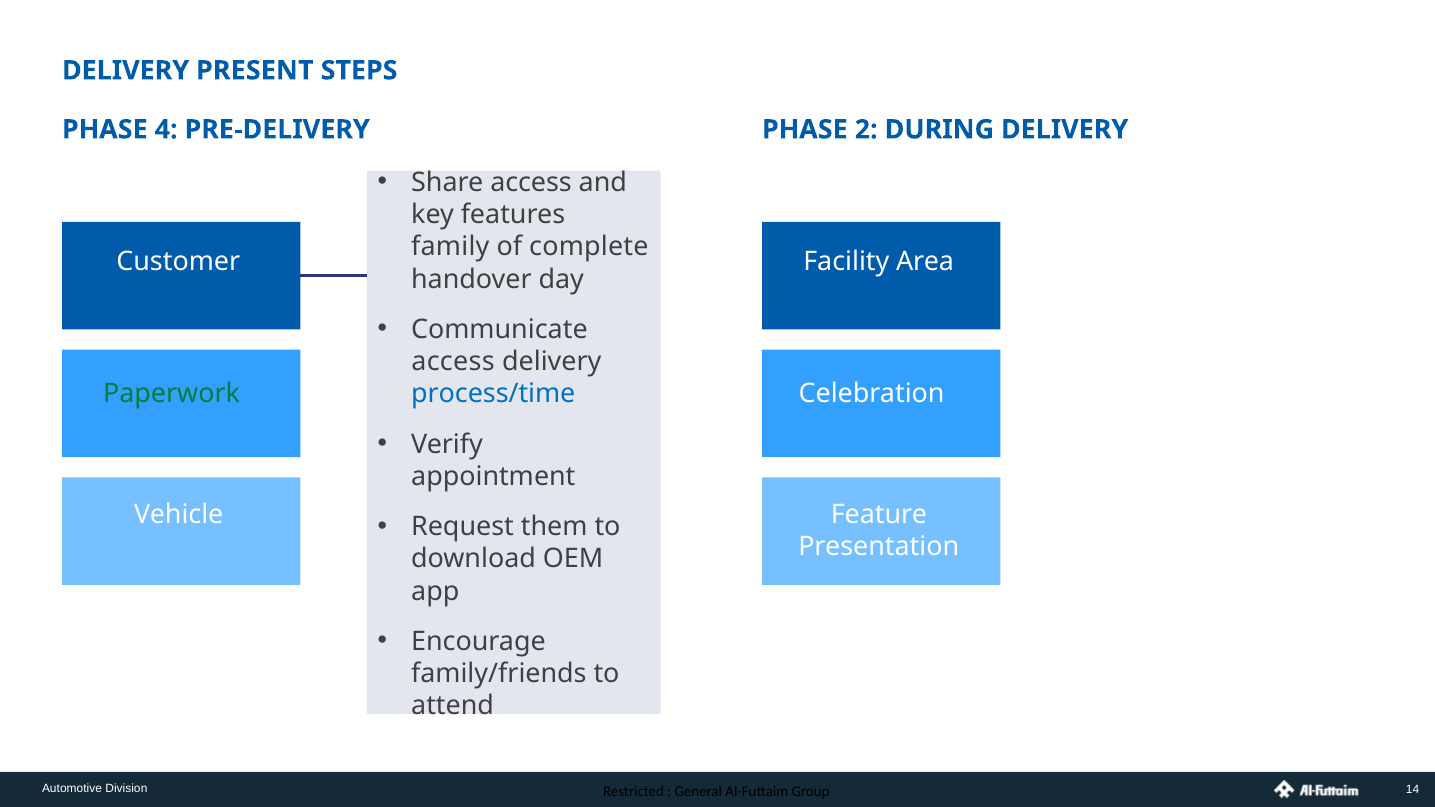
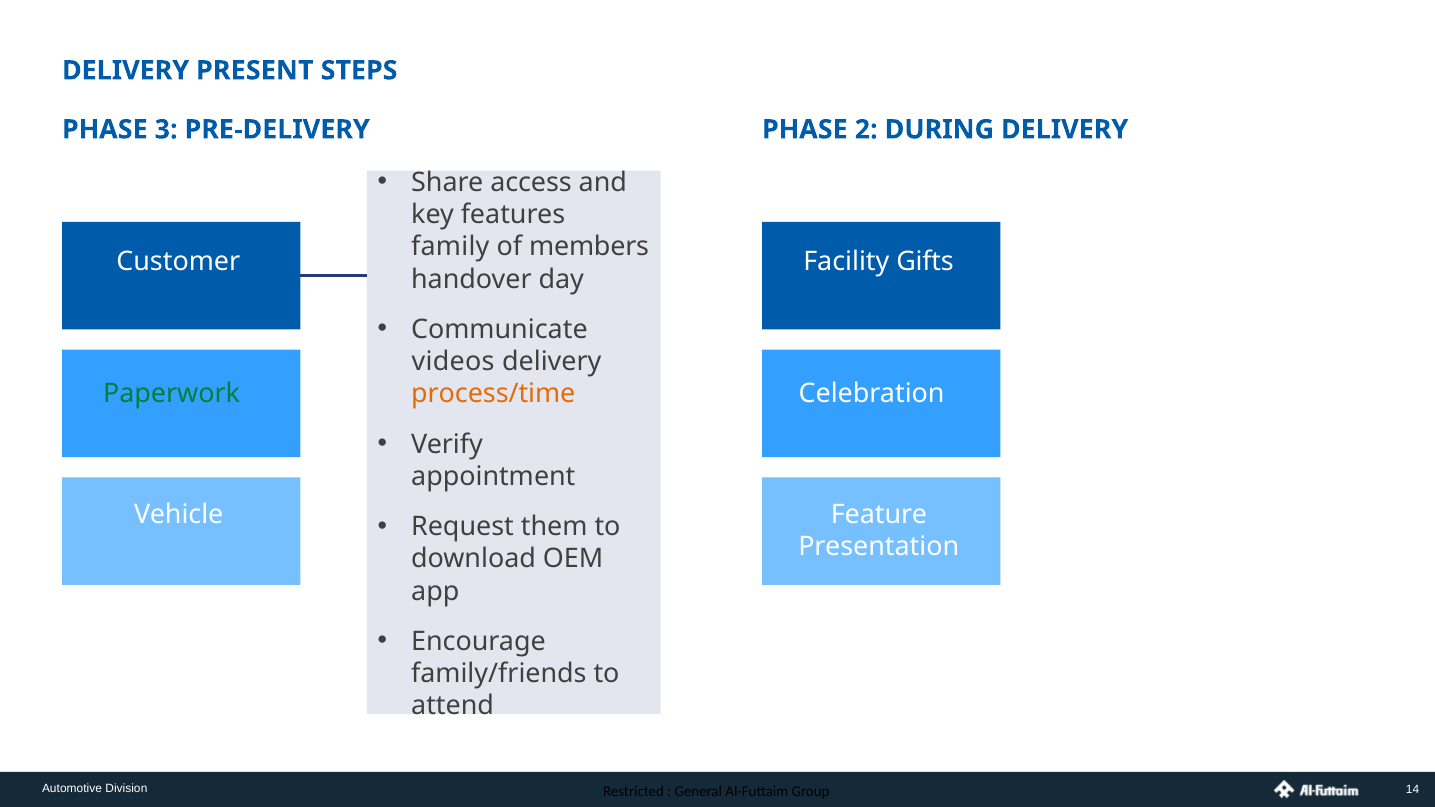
4: 4 -> 3
complete: complete -> members
Area: Area -> Gifts
access at (453, 362): access -> videos
process/time colour: blue -> orange
